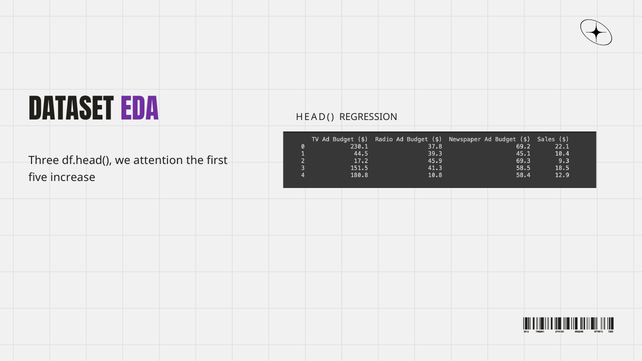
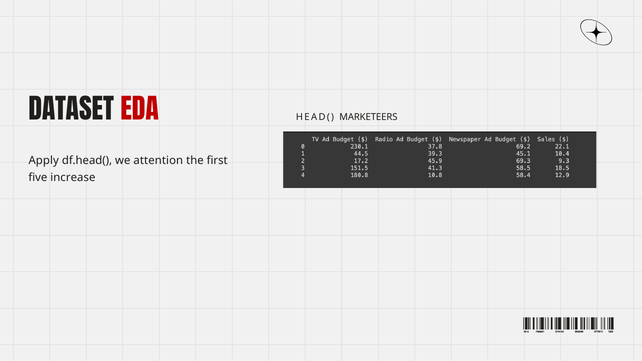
EDA colour: purple -> red
REGRESSION: REGRESSION -> MARKETEERS
Three: Three -> Apply
